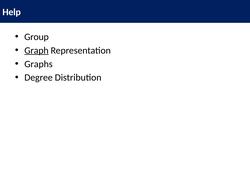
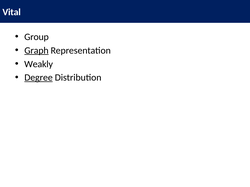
Help: Help -> Vital
Graphs: Graphs -> Weakly
Degree underline: none -> present
